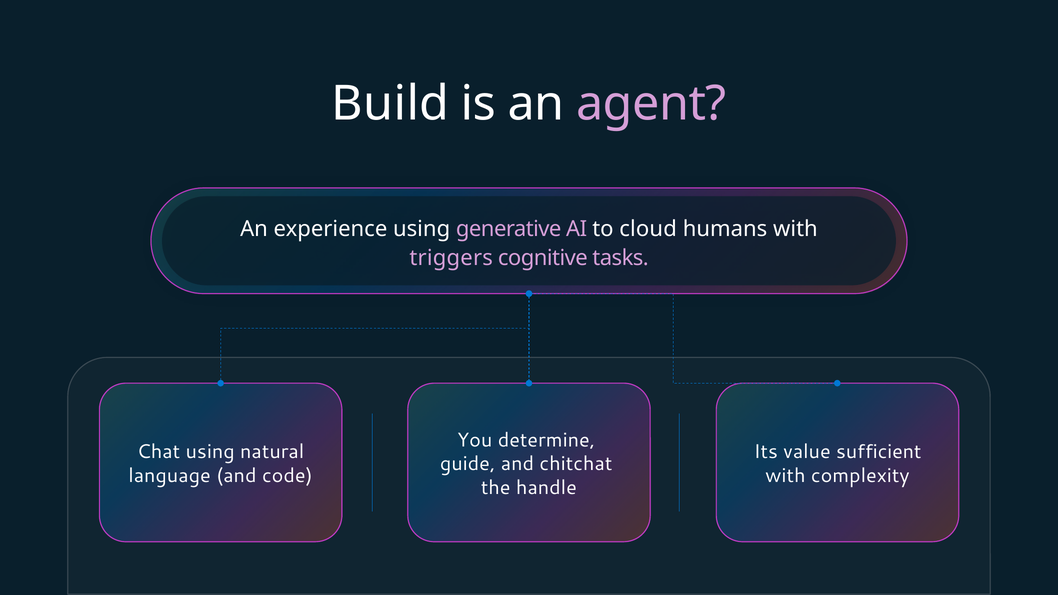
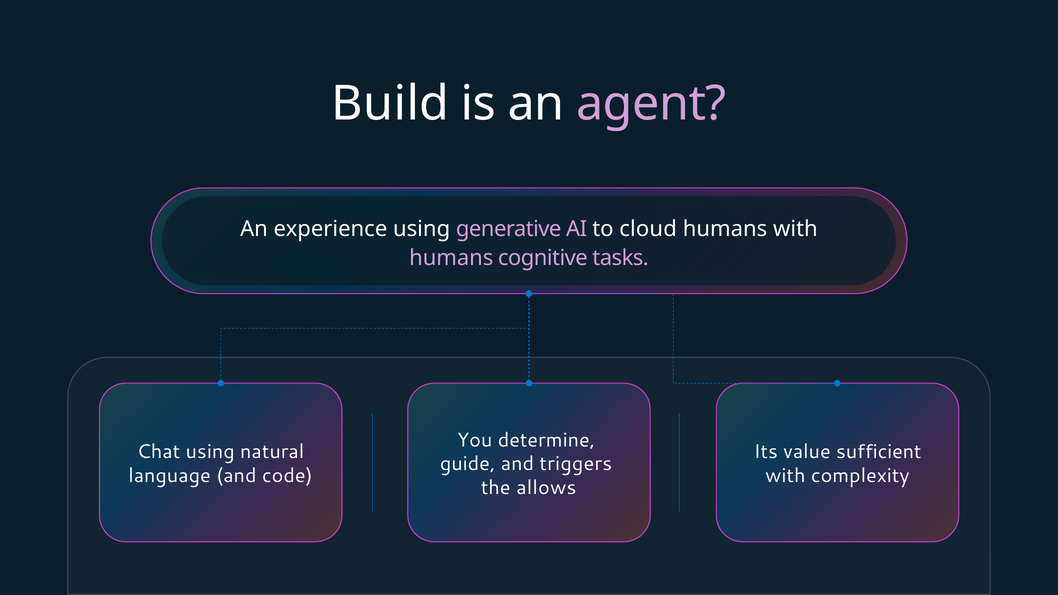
triggers at (451, 258): triggers -> humans
chitchat: chitchat -> triggers
handle: handle -> allows
